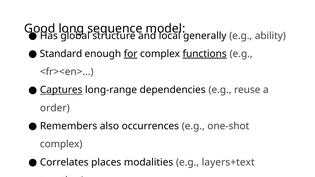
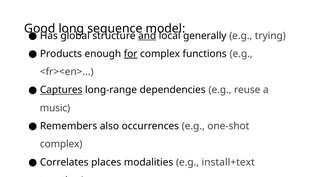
and underline: none -> present
ability: ability -> trying
Standard: Standard -> Products
functions underline: present -> none
order: order -> music
layers+text: layers+text -> install+text
